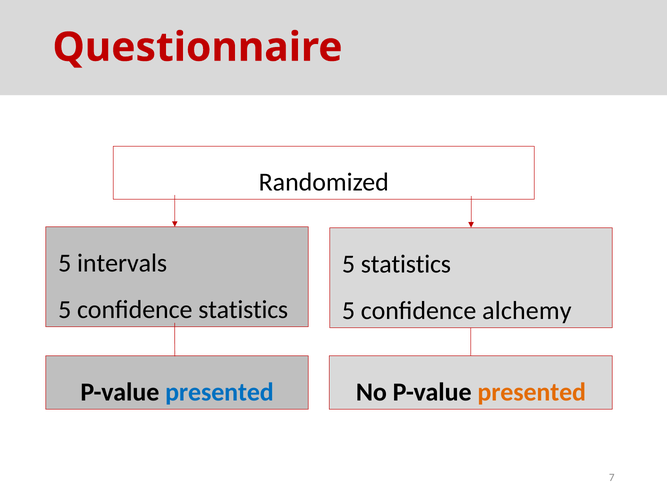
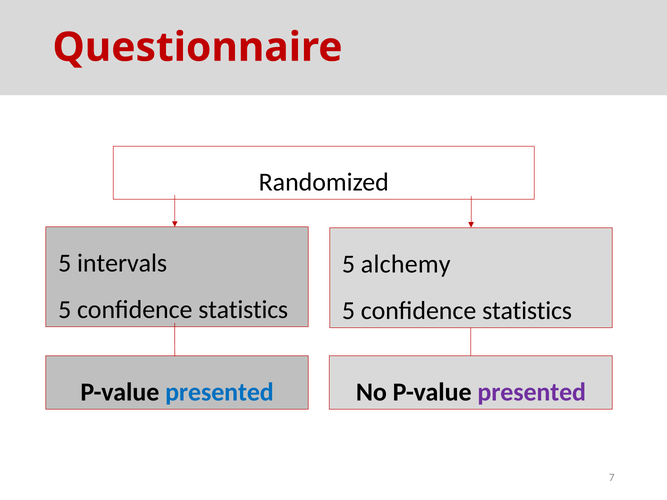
5 statistics: statistics -> alchemy
alchemy at (527, 311): alchemy -> statistics
presented at (532, 392) colour: orange -> purple
